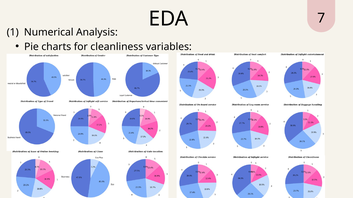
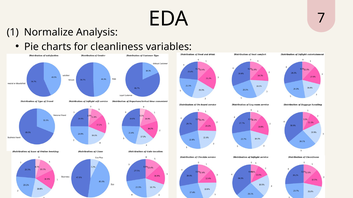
Numerical: Numerical -> Normalize
